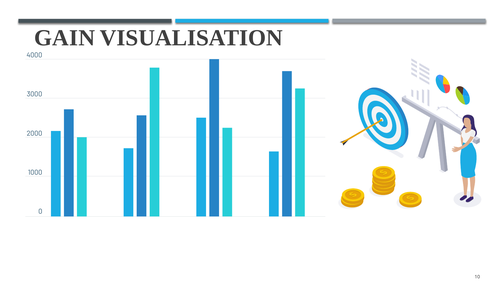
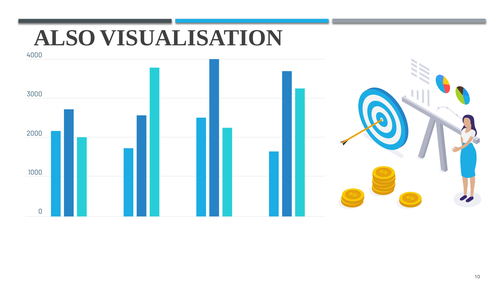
GAIN: GAIN -> ALSO
